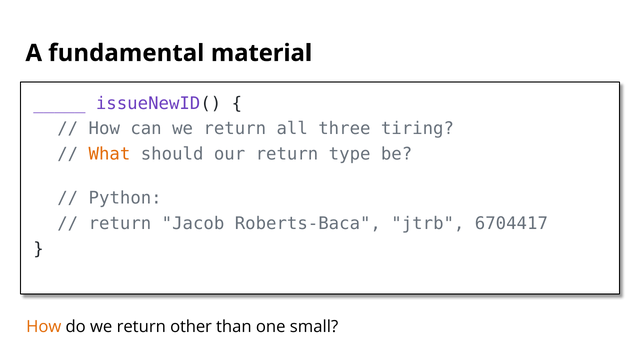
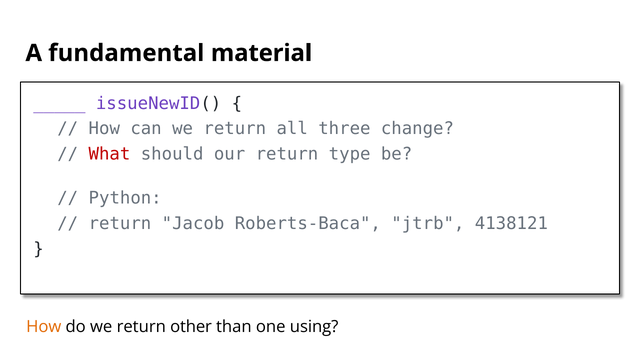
tiring: tiring -> change
What colour: orange -> red
6704417: 6704417 -> 4138121
small: small -> using
